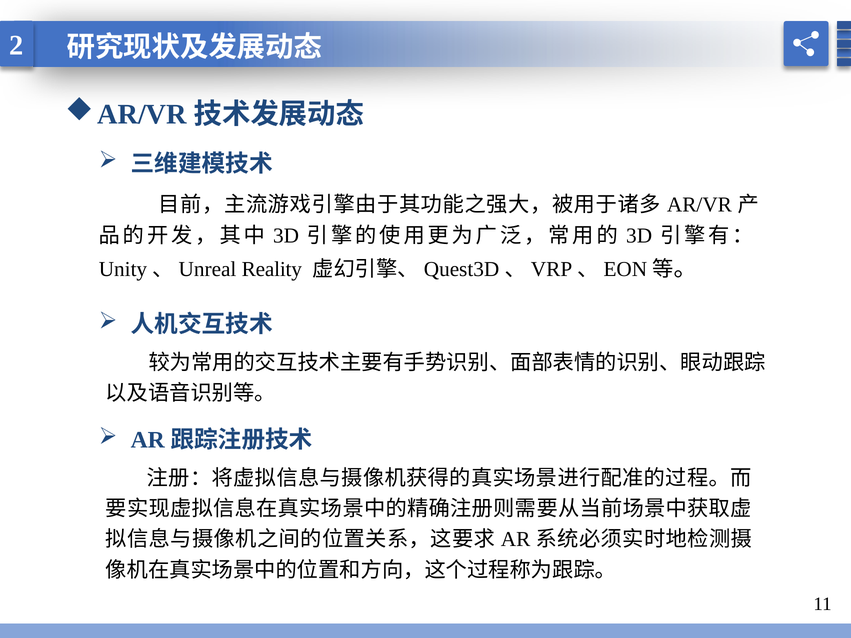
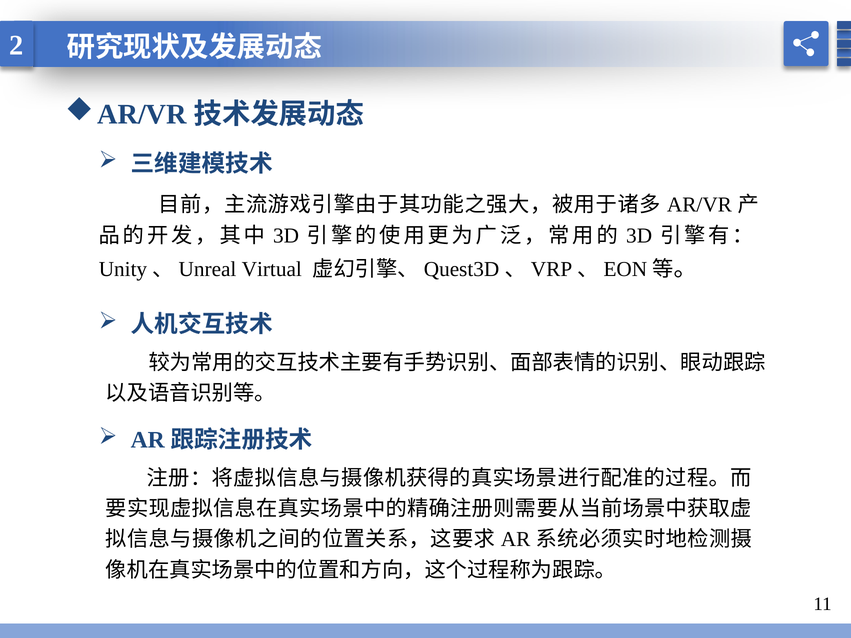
Reality: Reality -> Virtual
